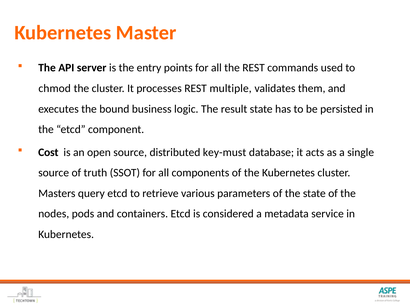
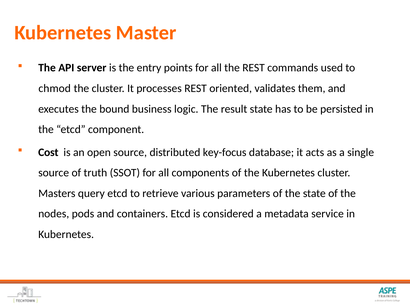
multiple: multiple -> oriented
key-must: key-must -> key-focus
